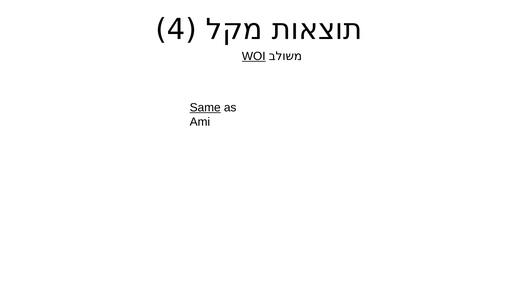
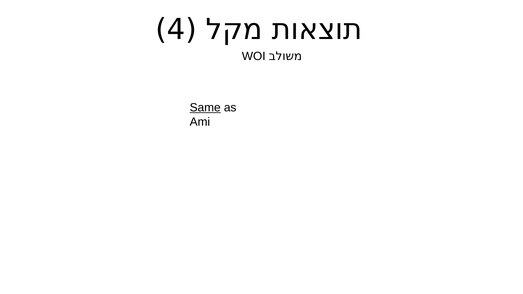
WOI underline: present -> none
